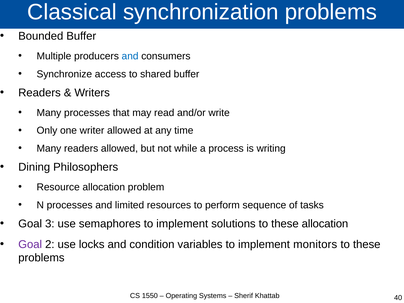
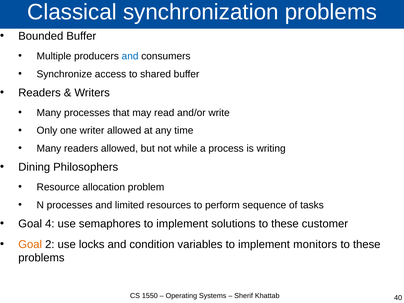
3: 3 -> 4
these allocation: allocation -> customer
Goal at (30, 244) colour: purple -> orange
